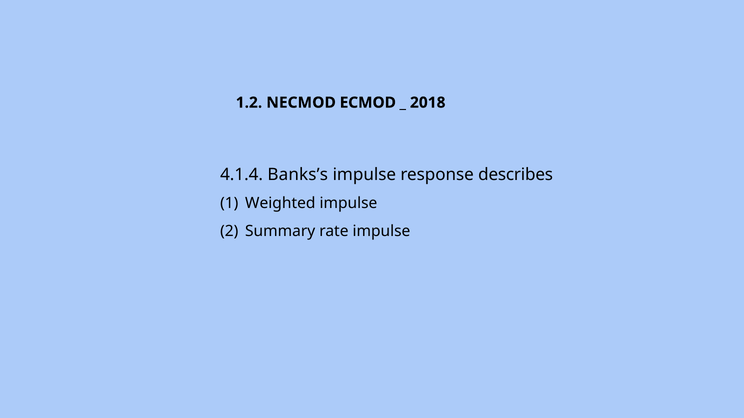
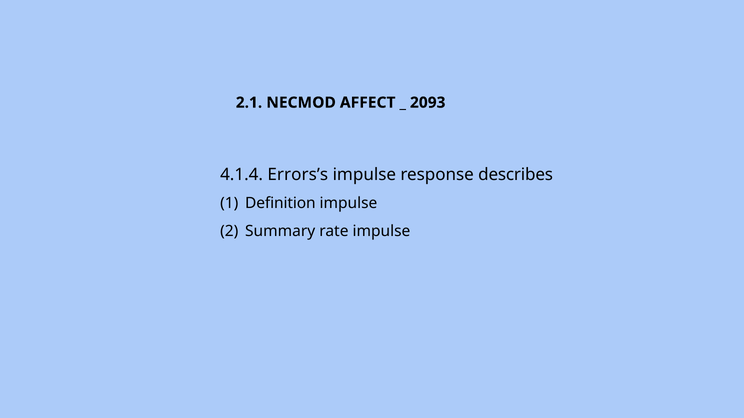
1.2: 1.2 -> 2.1
ECMOD: ECMOD -> AFFECT
2018: 2018 -> 2093
Banks’s: Banks’s -> Errors’s
Weighted: Weighted -> Definition
